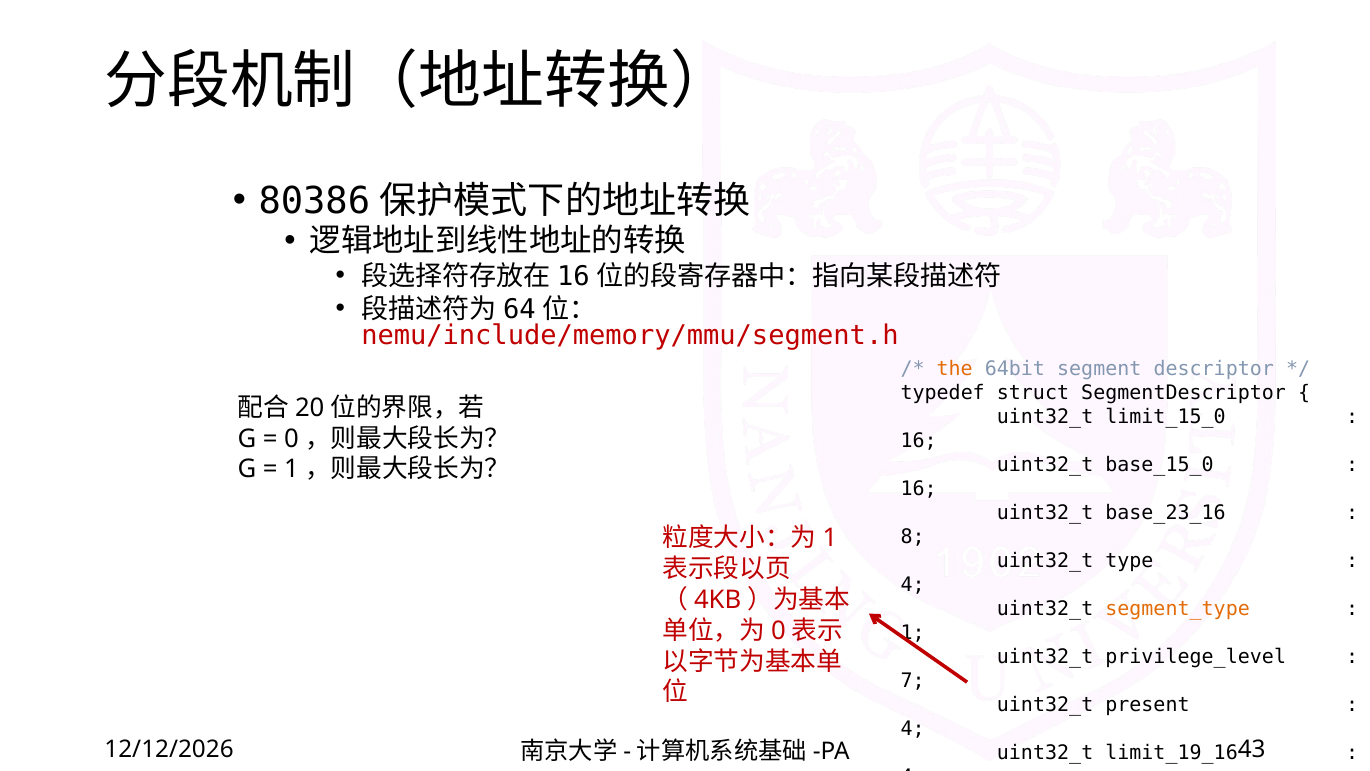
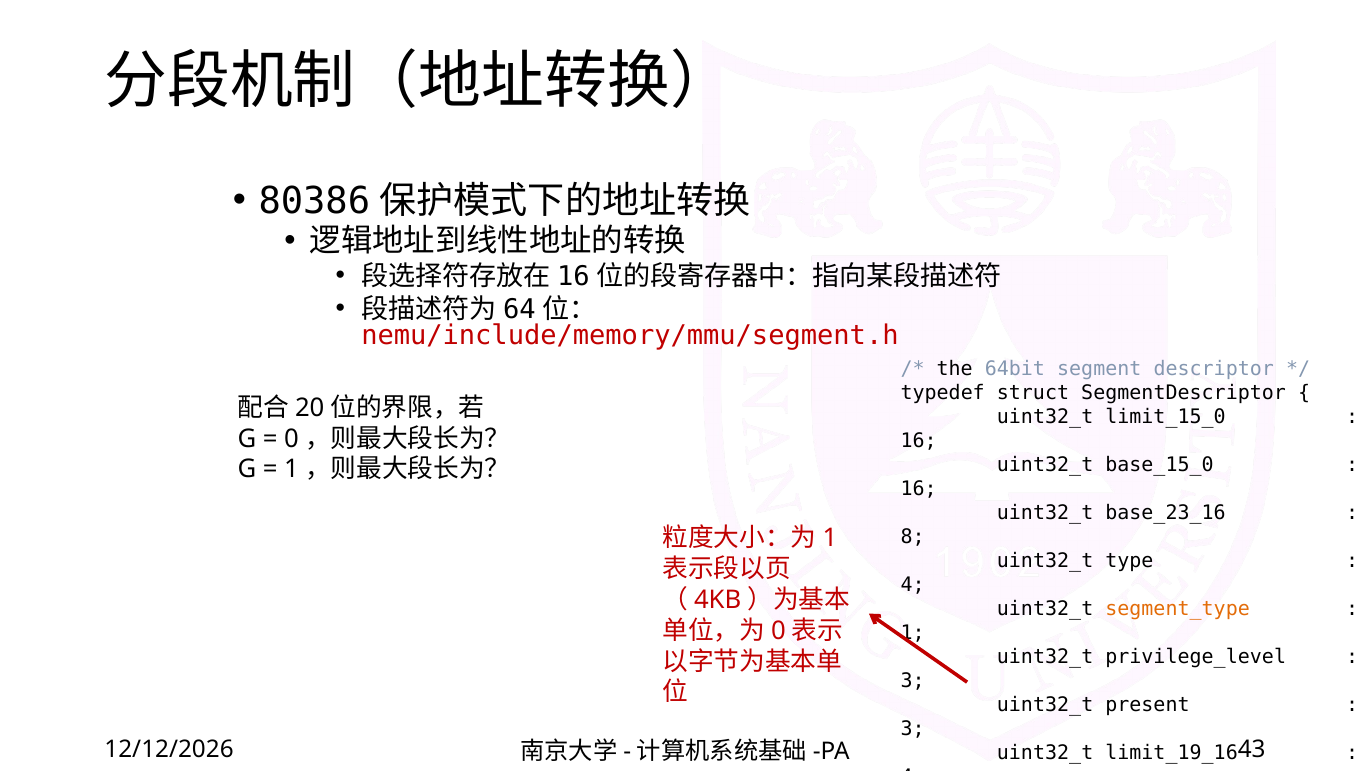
the colour: orange -> black
7 at (913, 681): 7 -> 3
4 at (913, 729): 4 -> 3
